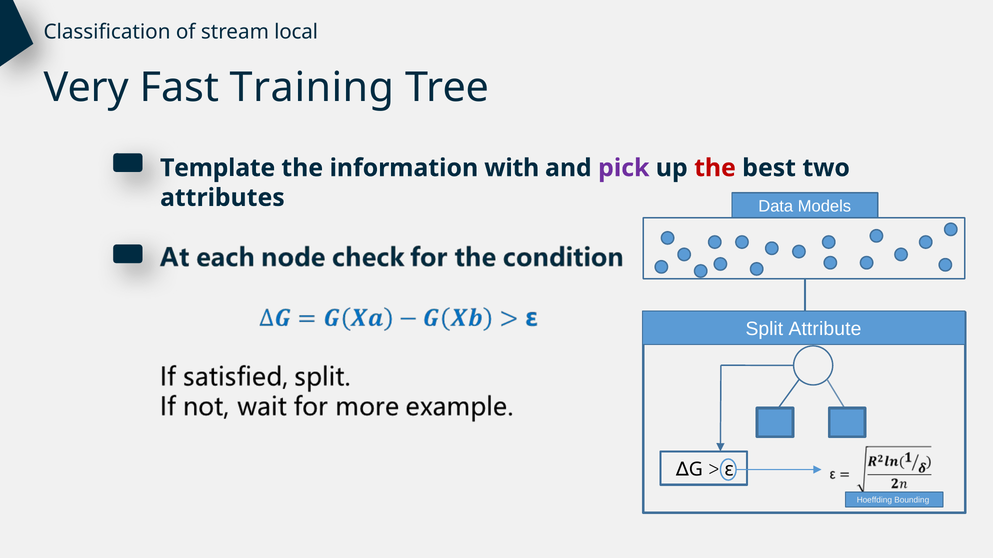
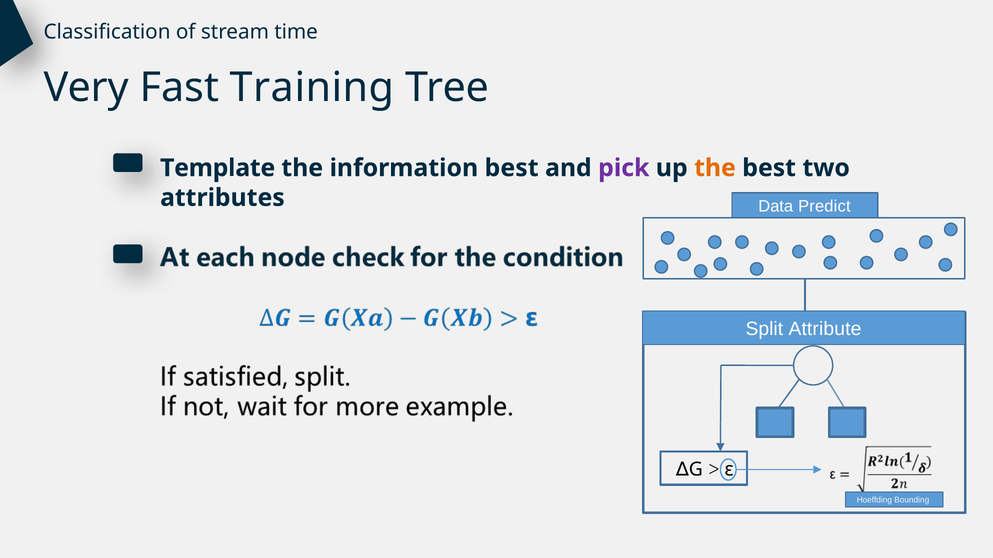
local: local -> time
information with: with -> best
the at (715, 168) colour: red -> orange
Models: Models -> Predict
